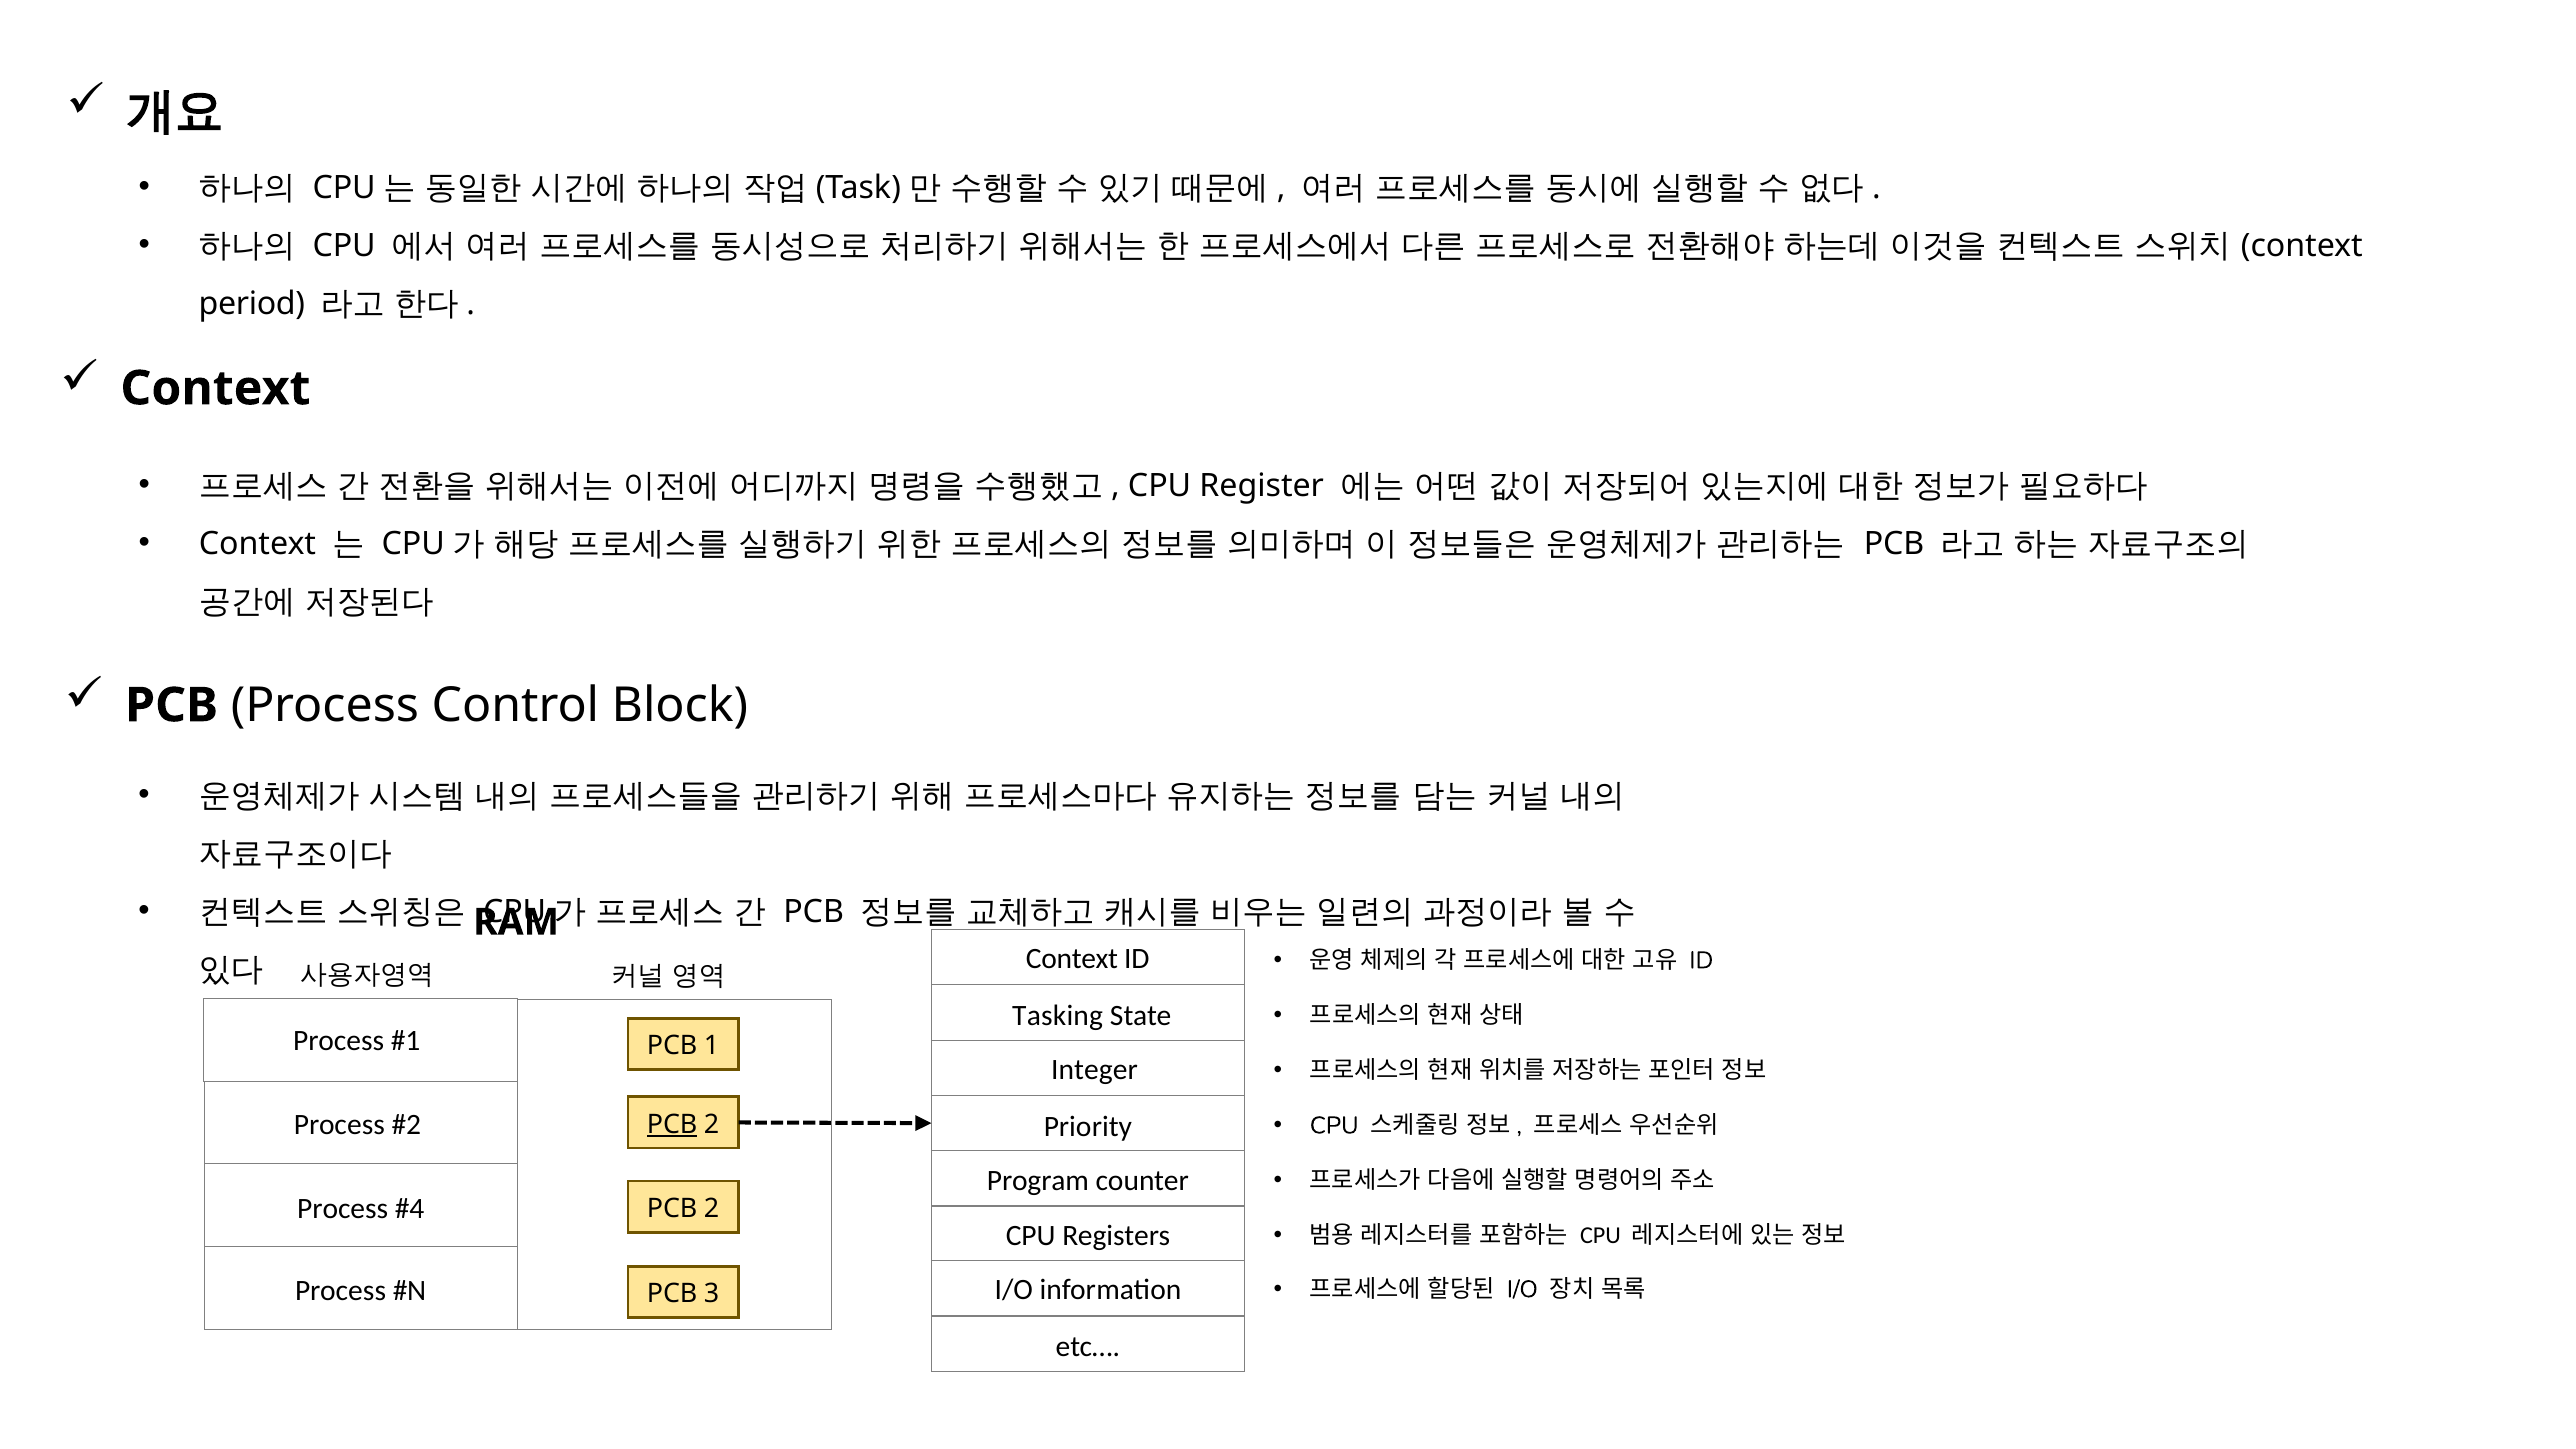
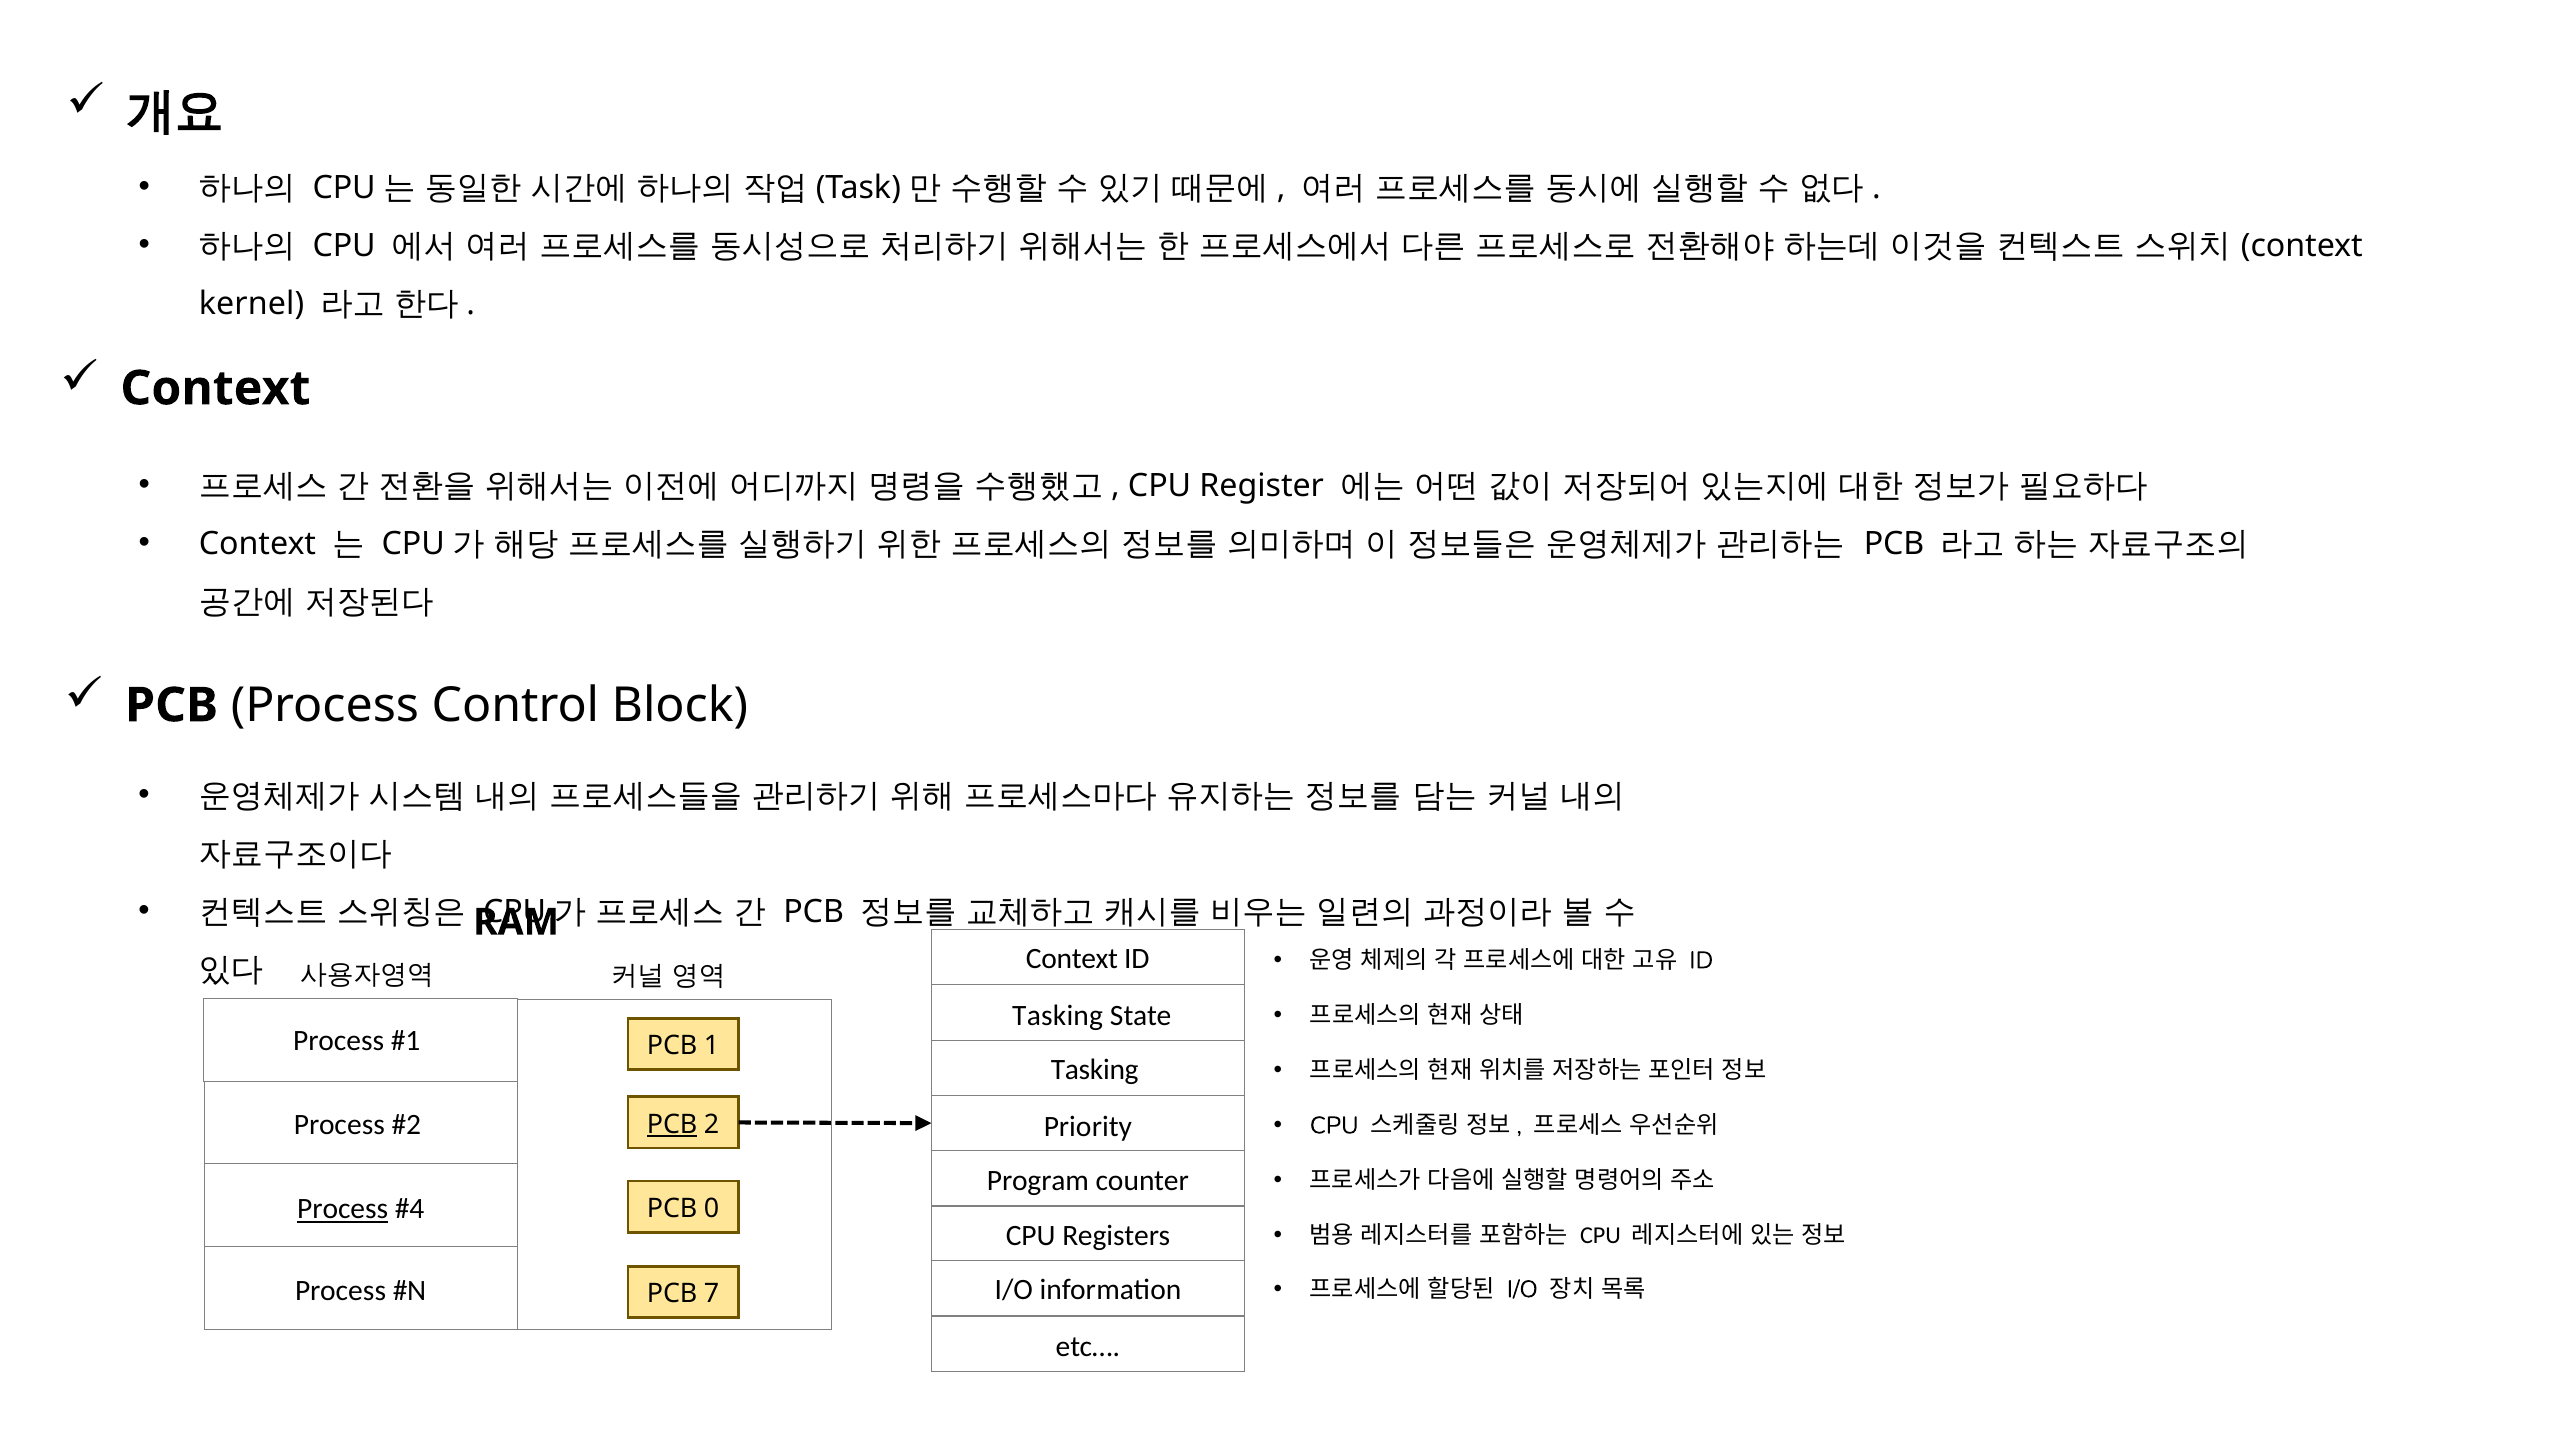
period: period -> kernel
Integer at (1094, 1070): Integer -> Tasking
Process at (343, 1209) underline: none -> present
2 at (712, 1209): 2 -> 0
3: 3 -> 7
